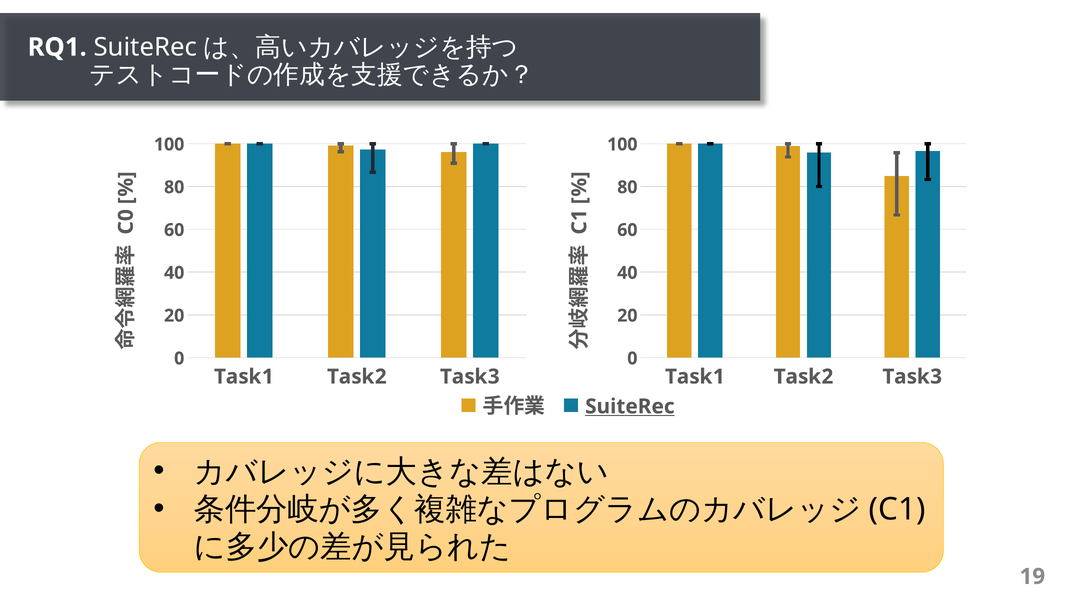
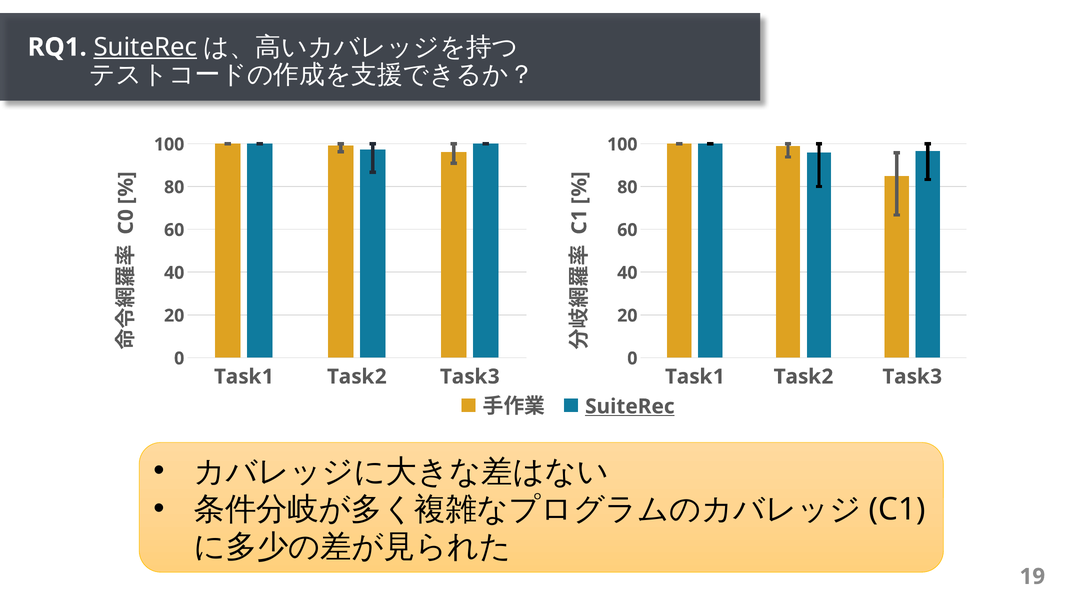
SuiteRec at (145, 47) underline: none -> present
